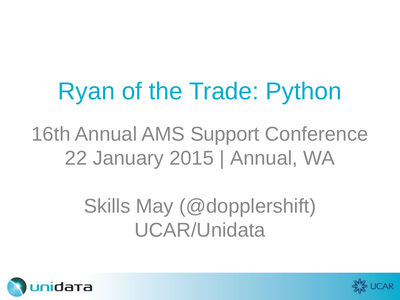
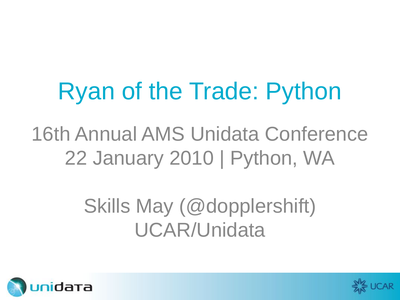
Support: Support -> Unidata
2015: 2015 -> 2010
Annual at (264, 158): Annual -> Python
